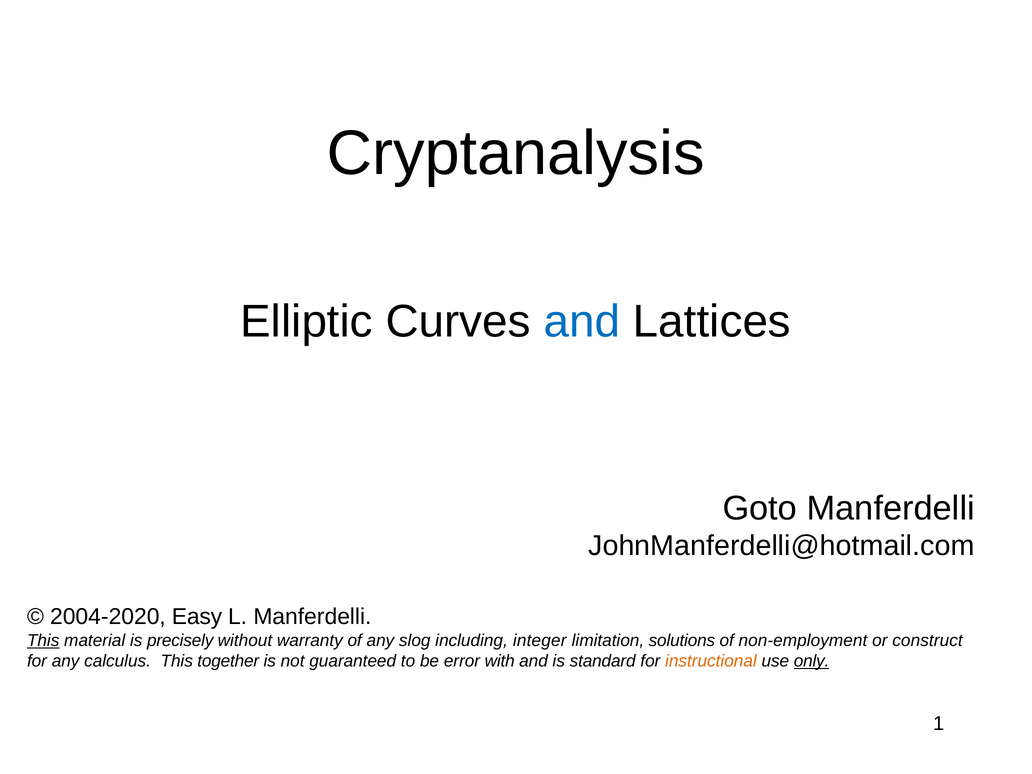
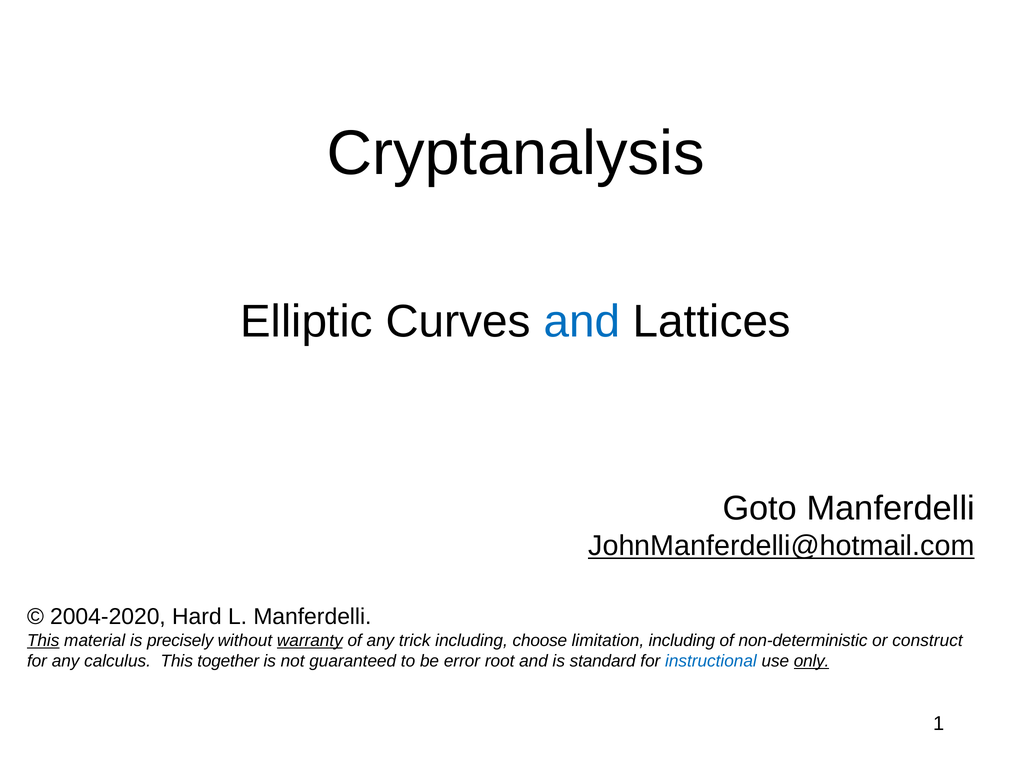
JohnManferdelli@hotmail.com underline: none -> present
Easy: Easy -> Hard
warranty underline: none -> present
slog: slog -> trick
integer: integer -> choose
limitation solutions: solutions -> including
non-employment: non-employment -> non-deterministic
with: with -> root
instructional colour: orange -> blue
